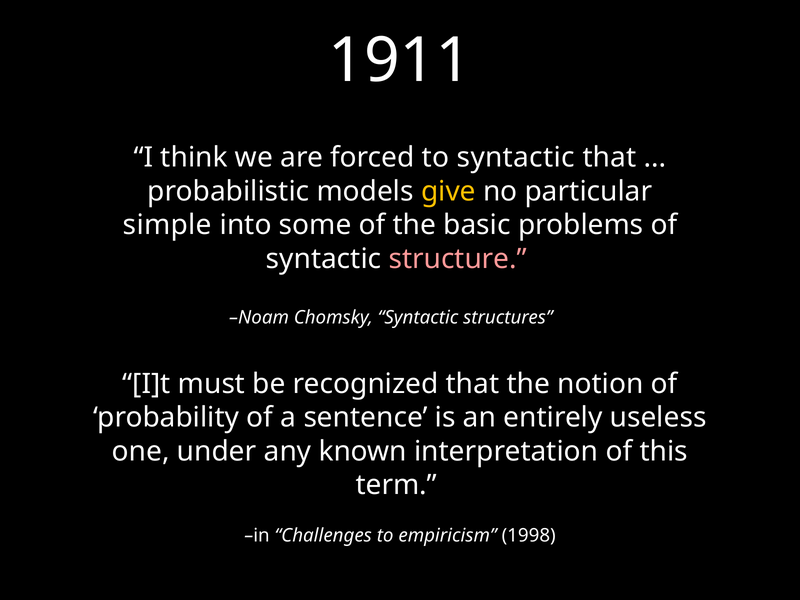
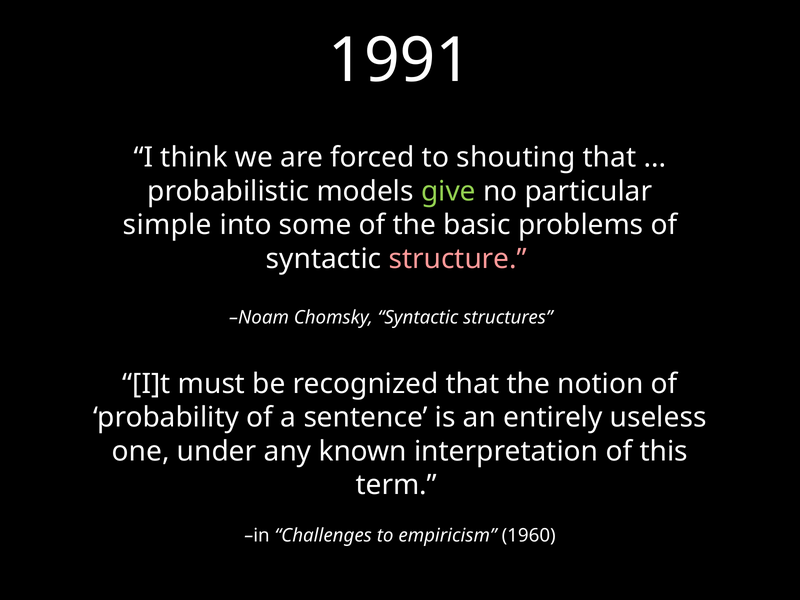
1911: 1911 -> 1991
to syntactic: syntactic -> shouting
give colour: yellow -> light green
1998: 1998 -> 1960
